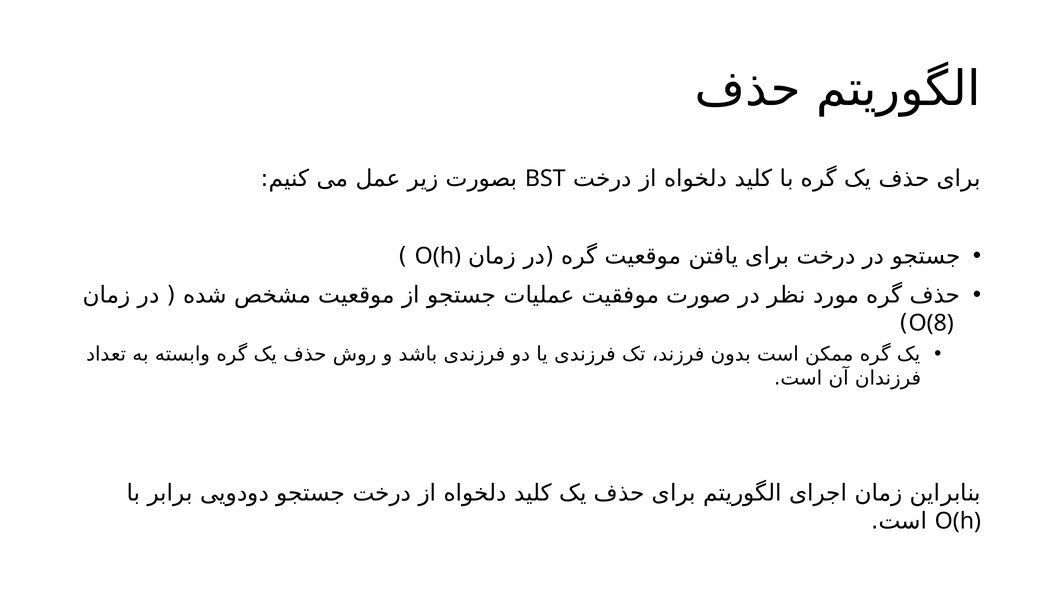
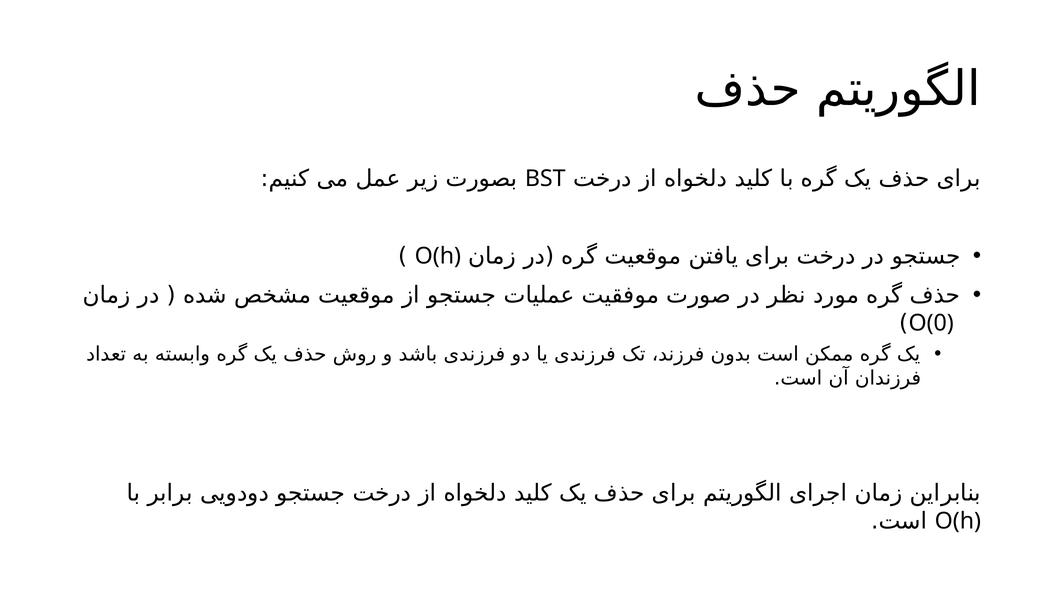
O(8: O(8 -> O(0
